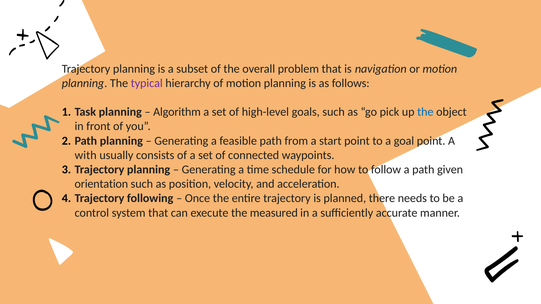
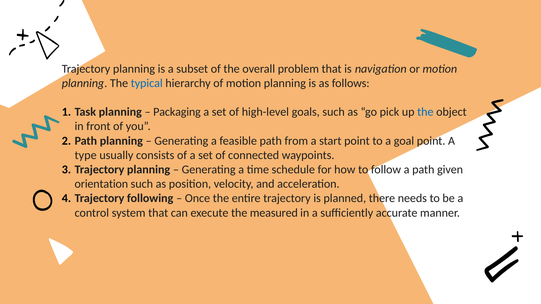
typical colour: purple -> blue
Algorithm: Algorithm -> Packaging
with: with -> type
